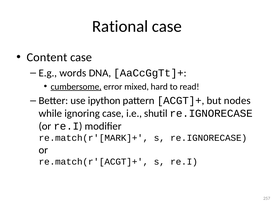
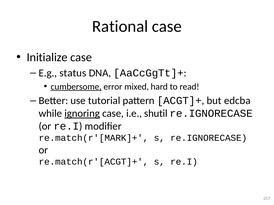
Content: Content -> Initialize
words: words -> status
ipython: ipython -> tutorial
nodes: nodes -> edcba
ignoring underline: none -> present
